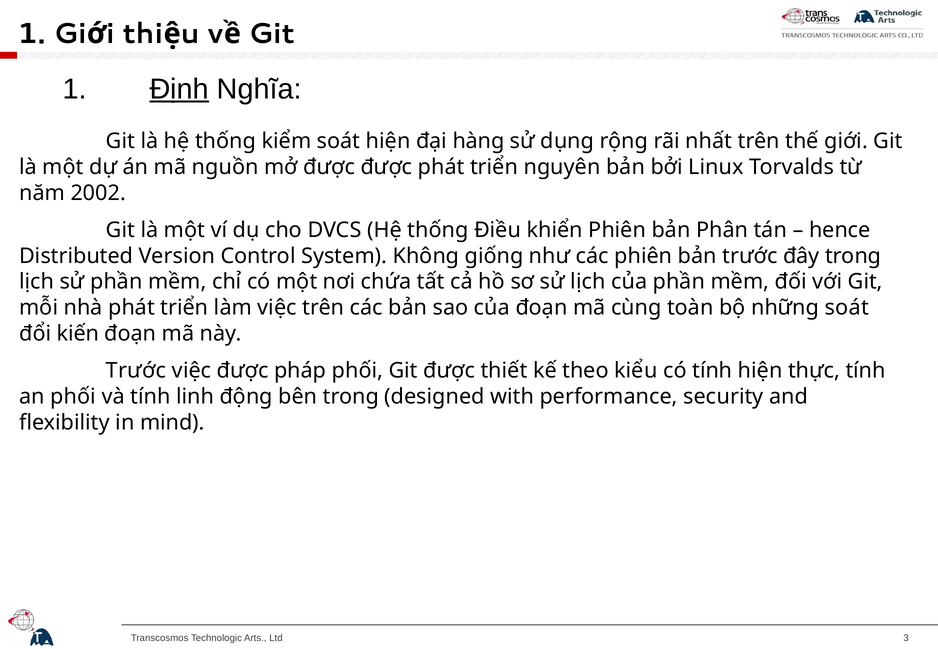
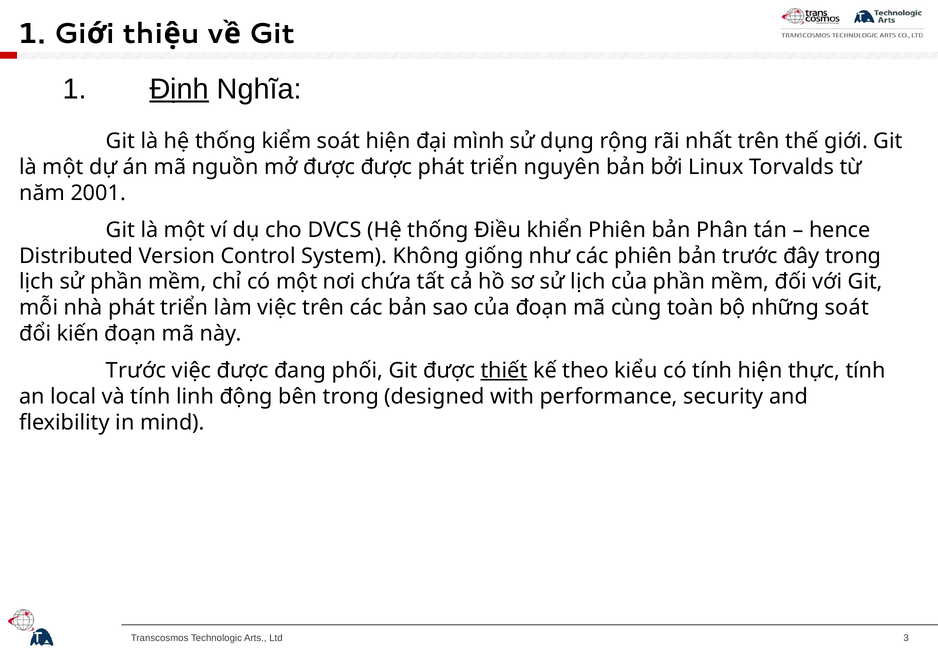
hàng: hàng -> mình
2002: 2002 -> 2001
pháp: pháp -> đang
thiết underline: none -> present
an phối: phối -> local
